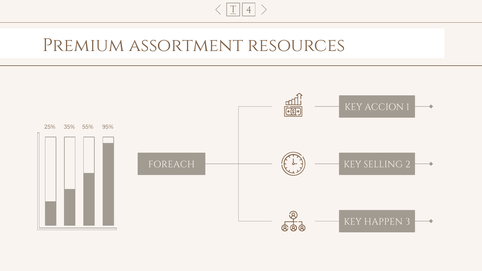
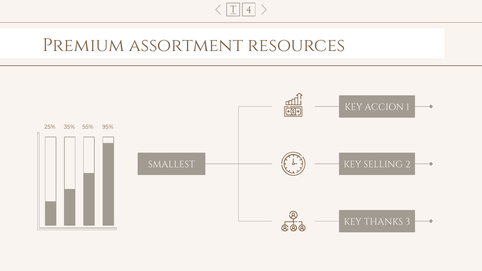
FOREACH: FOREACH -> SMALLEST
HAPPEN: HAPPEN -> THANKS
